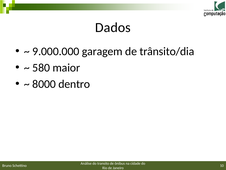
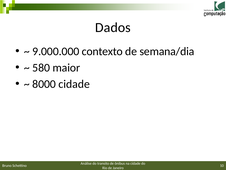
garagem: garagem -> contexto
trânsito/dia: trânsito/dia -> semana/dia
8000 dentro: dentro -> cidade
